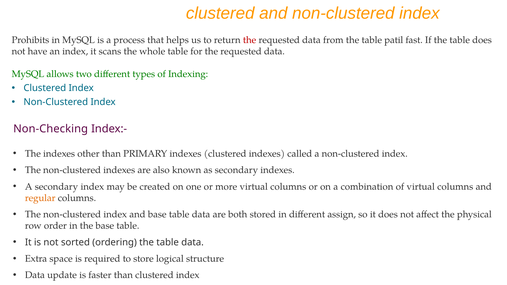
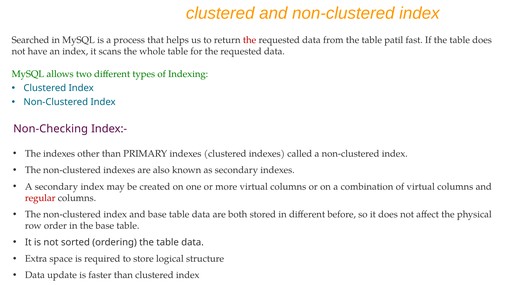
Prohibits: Prohibits -> Searched
regular colour: orange -> red
assign: assign -> before
